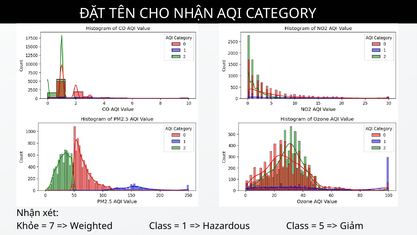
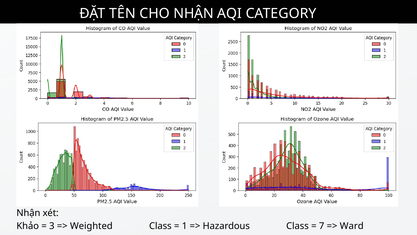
Khỏe: Khỏe -> Khảo
7: 7 -> 3
5: 5 -> 7
Giảm: Giảm -> Ward
